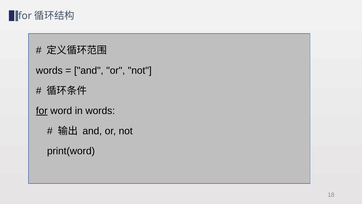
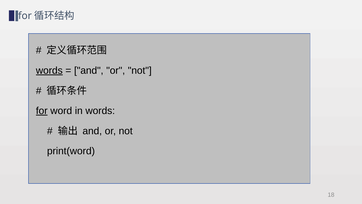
words at (49, 70) underline: none -> present
